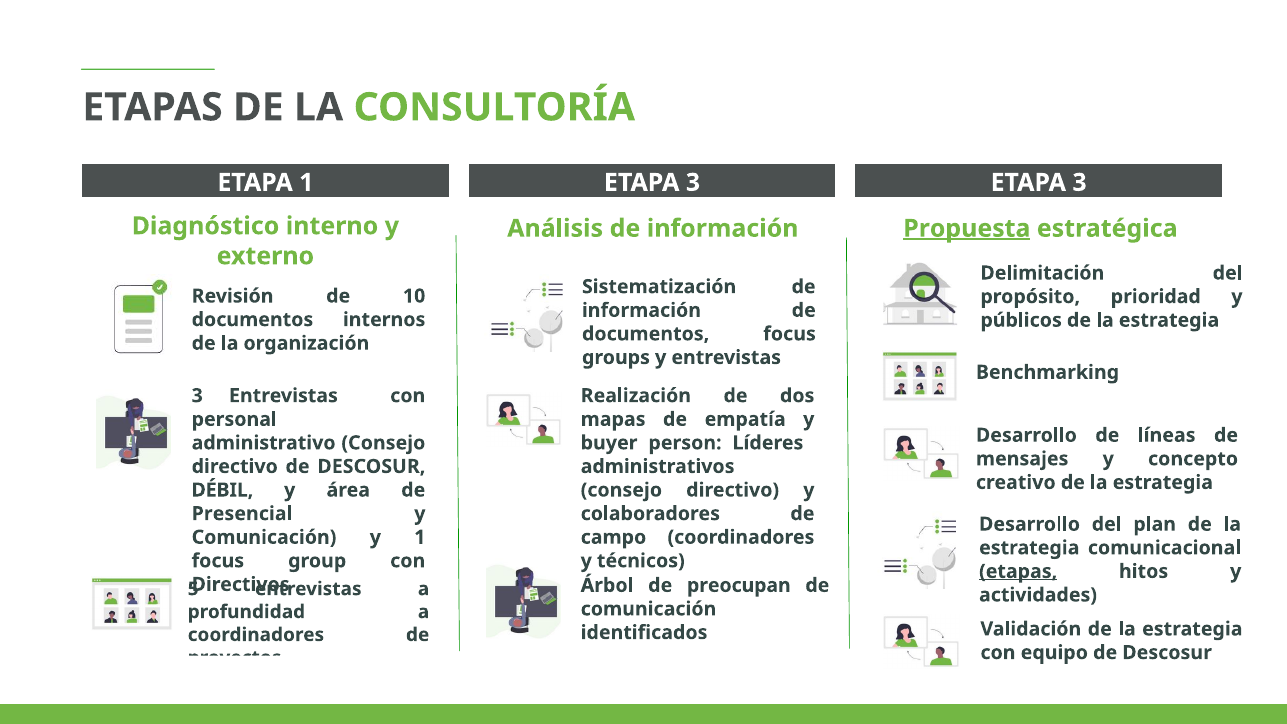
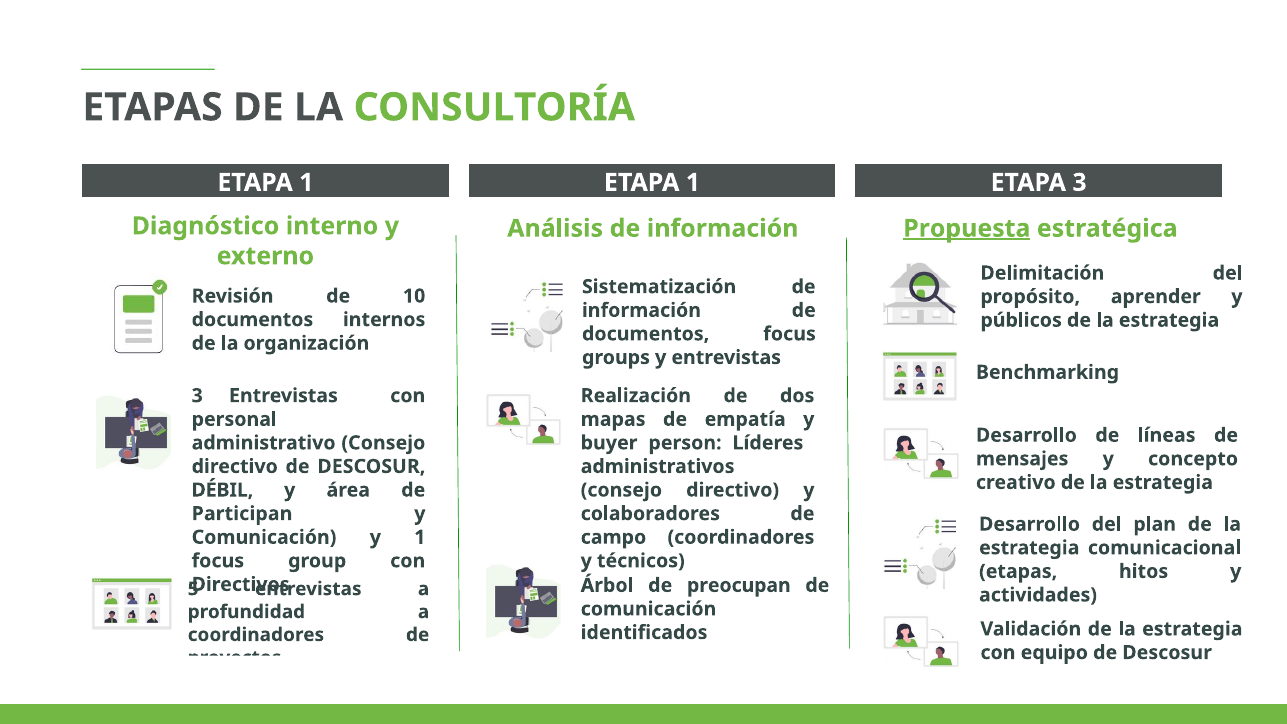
3 at (693, 183): 3 -> 1
prioridad: prioridad -> aprender
Presencial: Presencial -> Participan
etapas at (1018, 571) underline: present -> none
